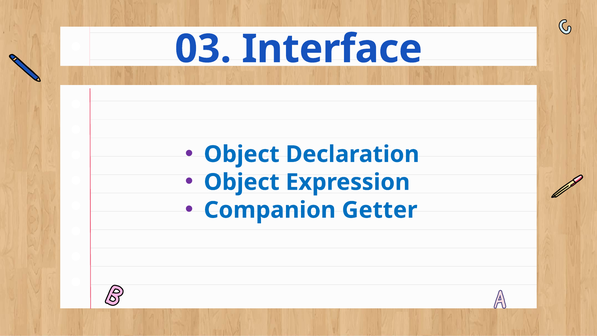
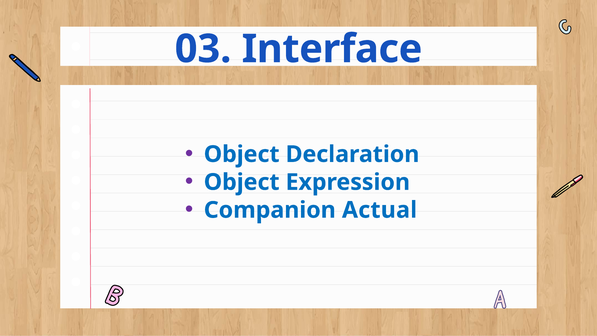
Getter: Getter -> Actual
